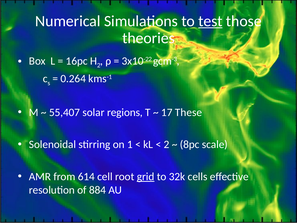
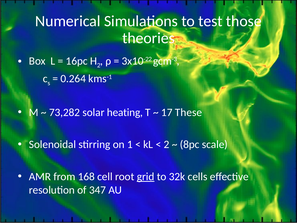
test underline: present -> none
55,407: 55,407 -> 73,282
regions: regions -> heating
614: 614 -> 168
884: 884 -> 347
